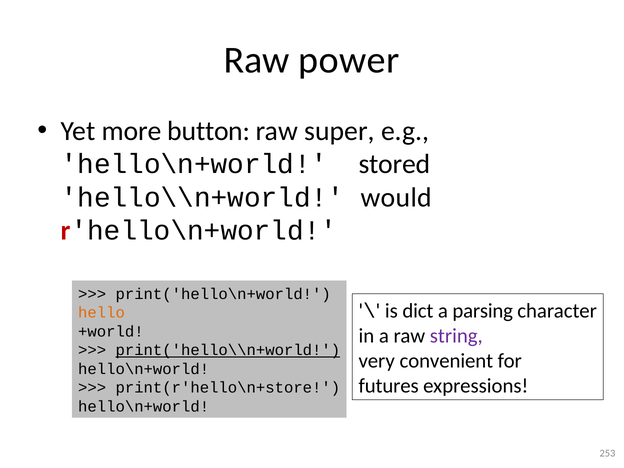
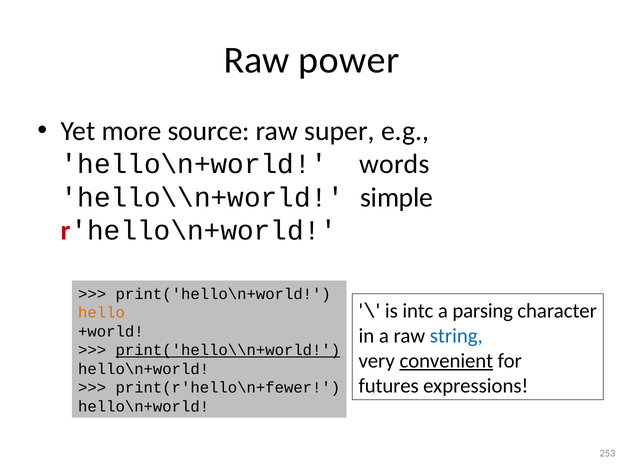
button: button -> source
stored: stored -> words
would: would -> simple
dict: dict -> intc
string colour: purple -> blue
convenient underline: none -> present
print(r'hello\n+store: print(r'hello\n+store -> print(r'hello\n+fewer
